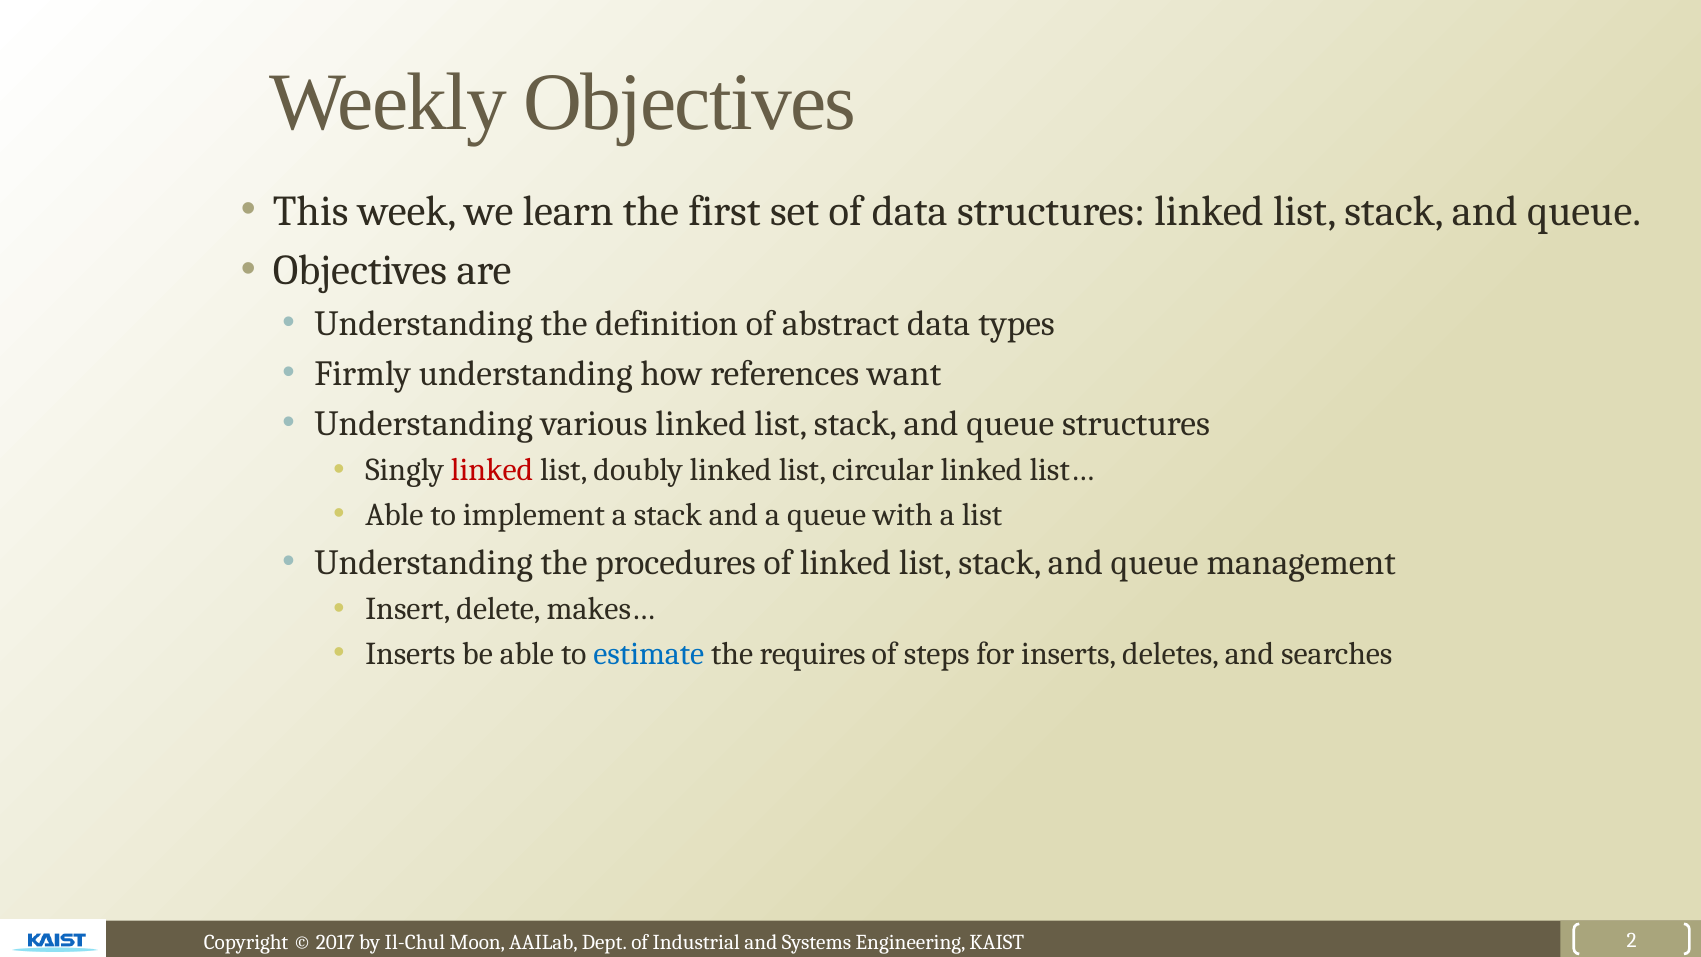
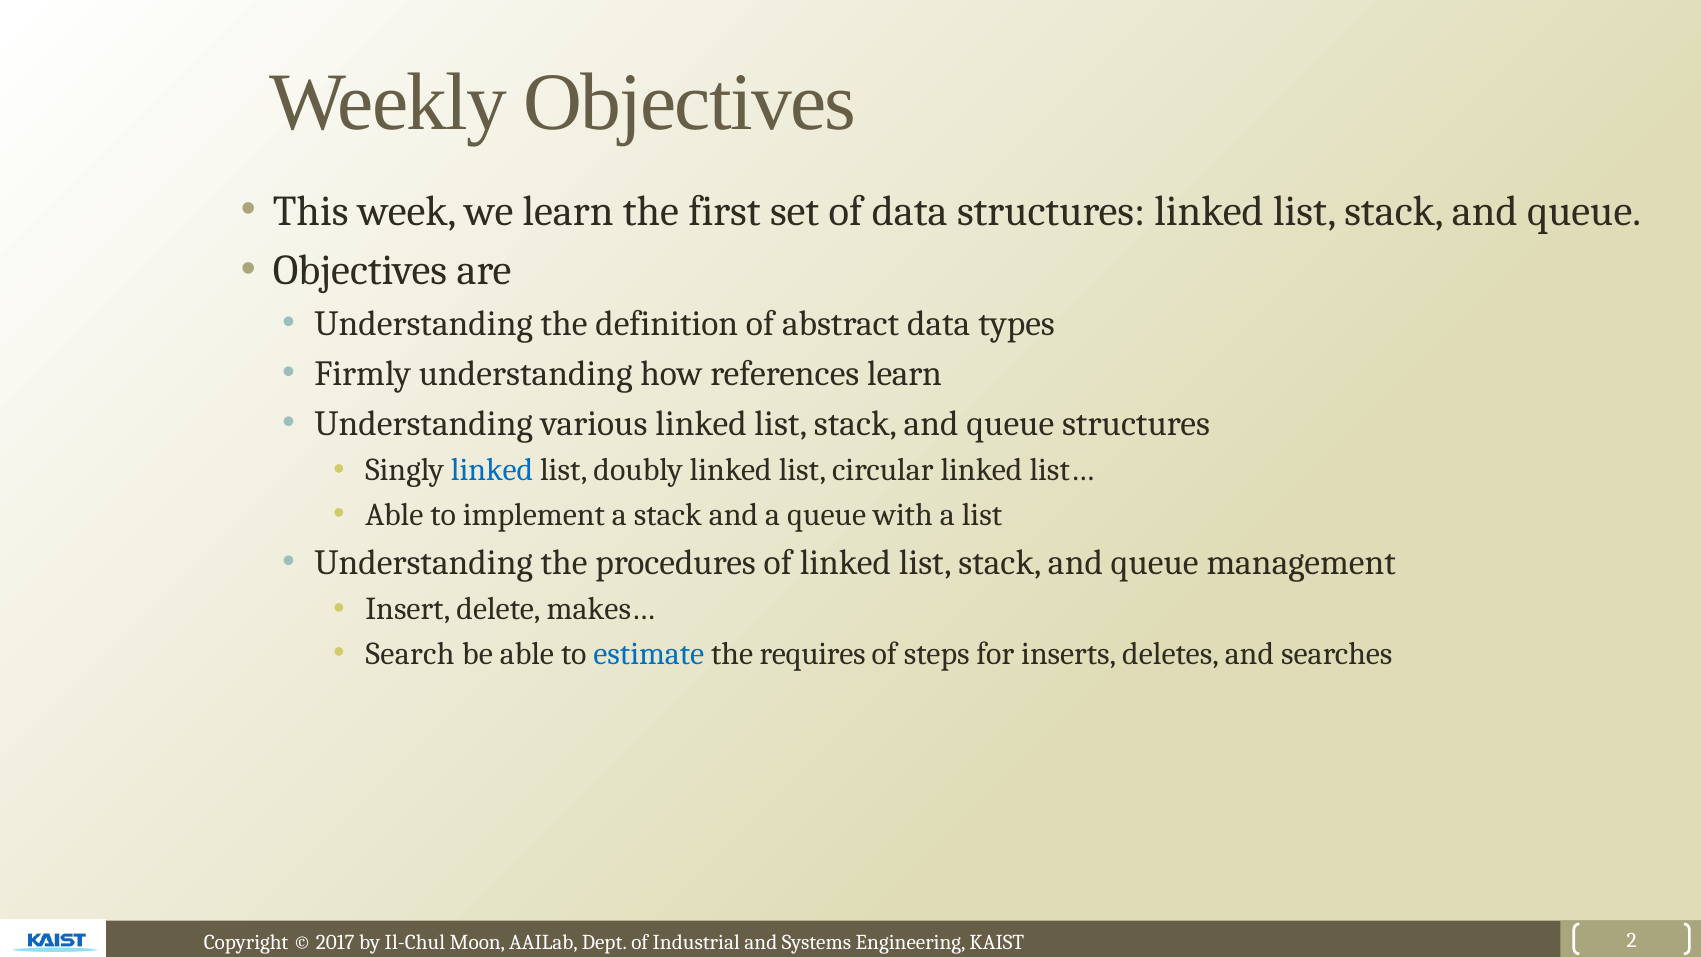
references want: want -> learn
linked at (492, 470) colour: red -> blue
Inserts at (410, 654): Inserts -> Search
